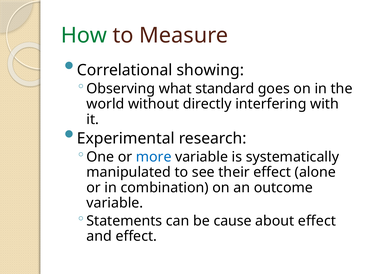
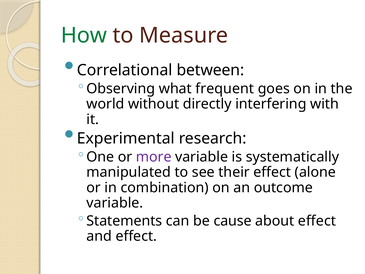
showing: showing -> between
standard: standard -> frequent
more colour: blue -> purple
